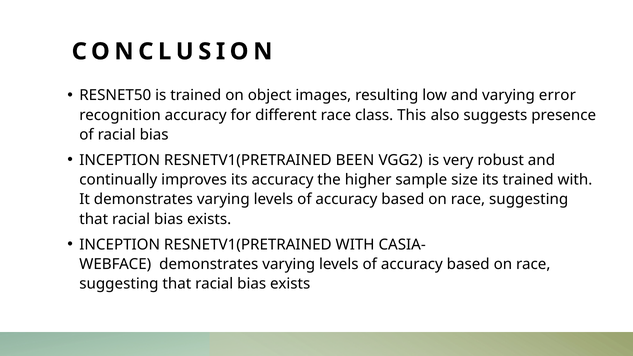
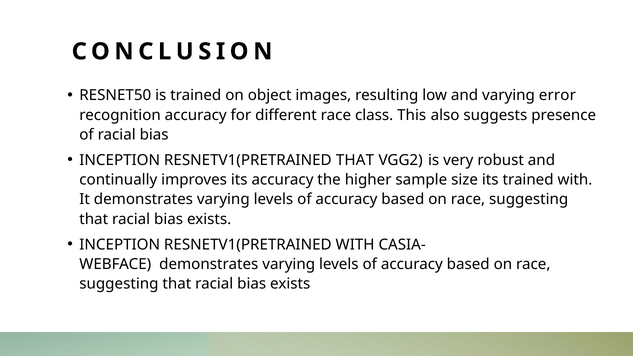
RESNETV1(PRETRAINED BEEN: BEEN -> THAT
